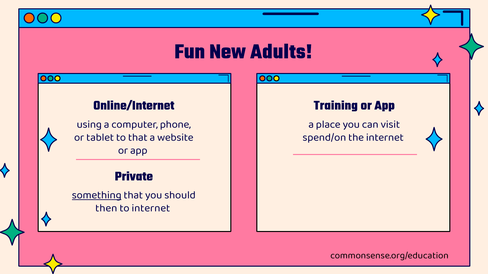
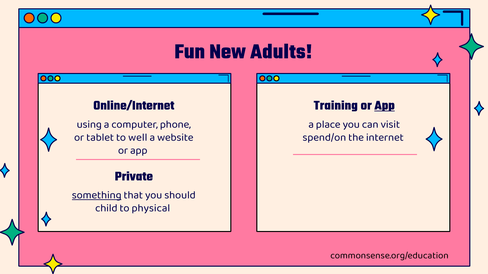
App at (385, 105) underline: none -> present
to that: that -> well
then: then -> child
to internet: internet -> physical
